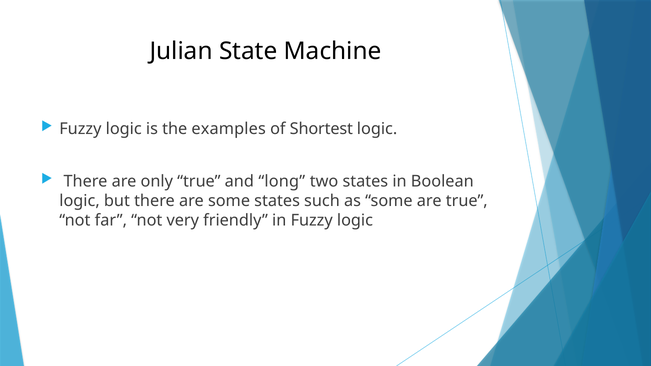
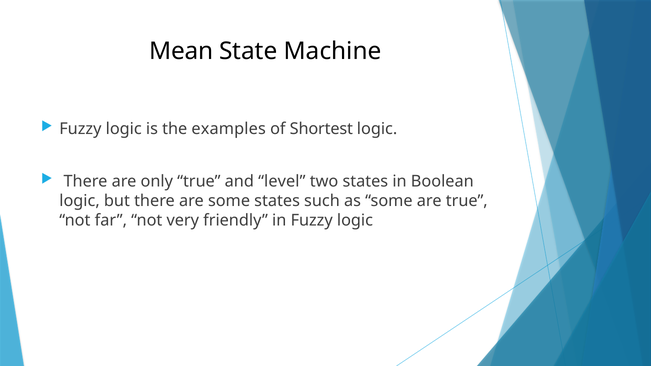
Julian: Julian -> Mean
long: long -> level
